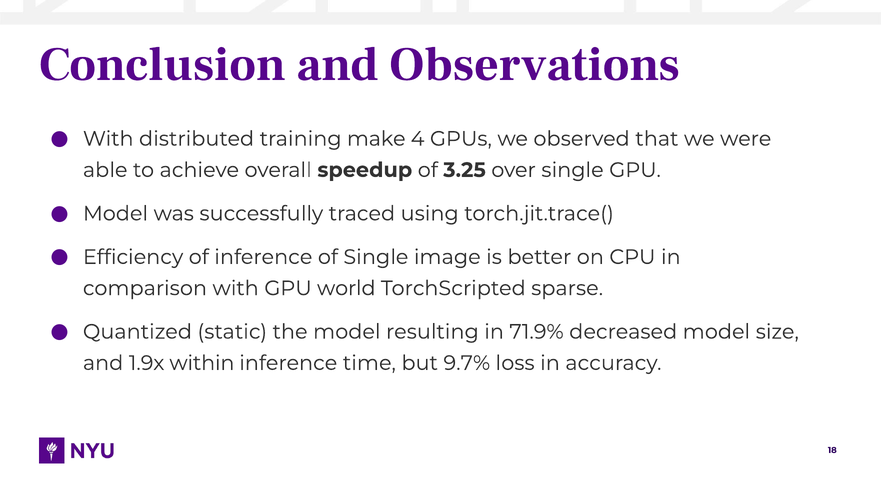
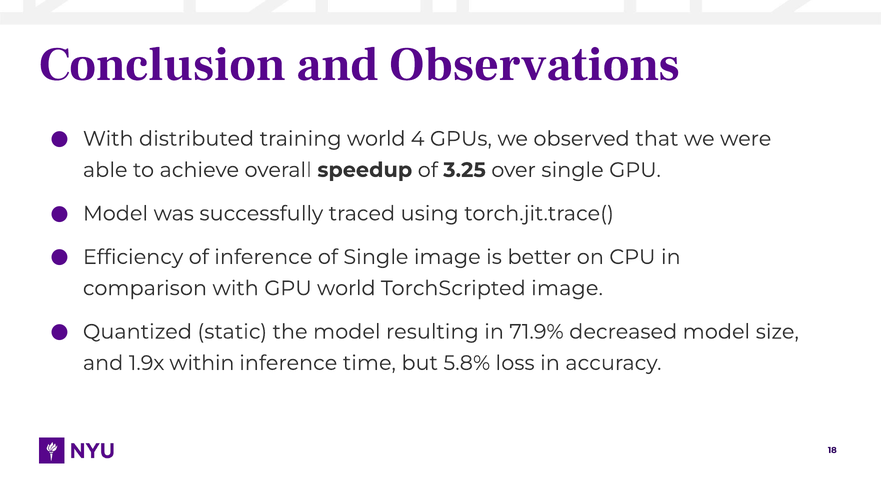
training make: make -> world
TorchScripted sparse: sparse -> image
9.7%: 9.7% -> 5.8%
